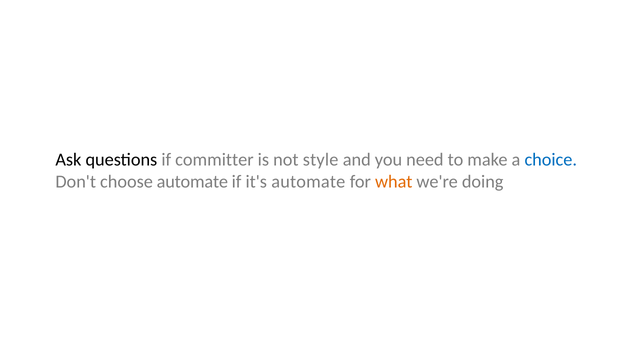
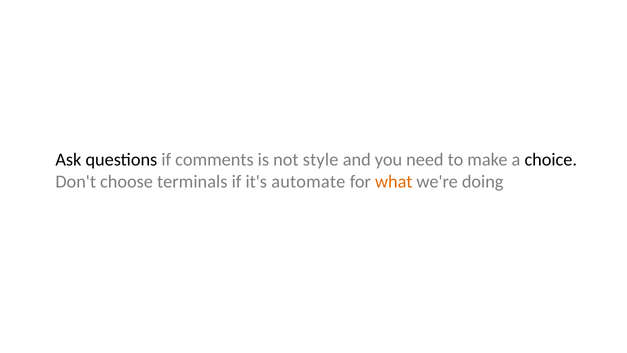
committer: committer -> comments
choice colour: blue -> black
choose automate: automate -> terminals
